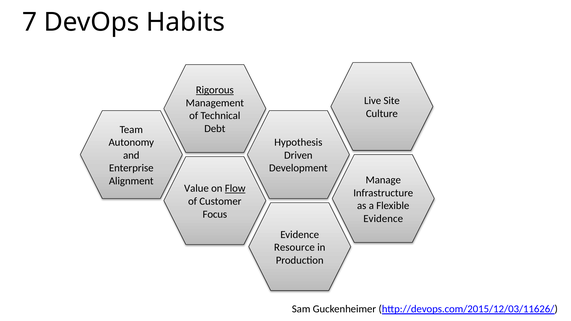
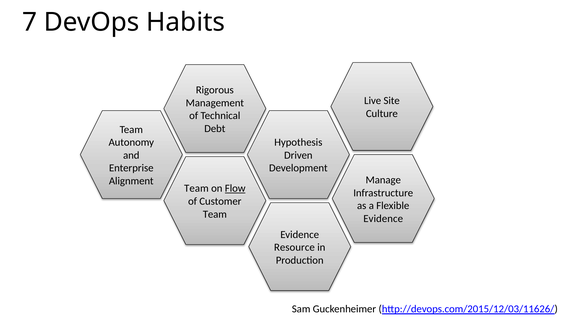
Rigorous underline: present -> none
Value at (196, 189): Value -> Team
Focus at (215, 214): Focus -> Team
